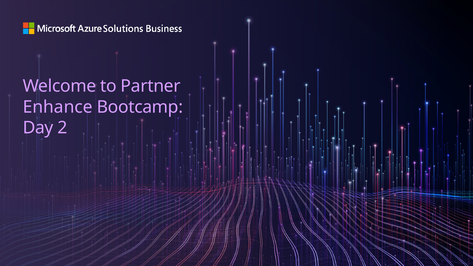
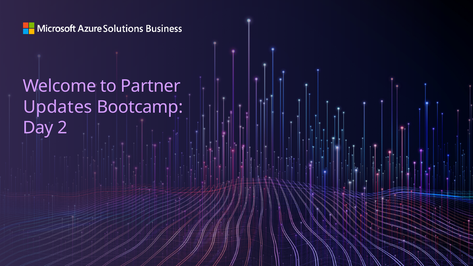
Enhance: Enhance -> Updates
